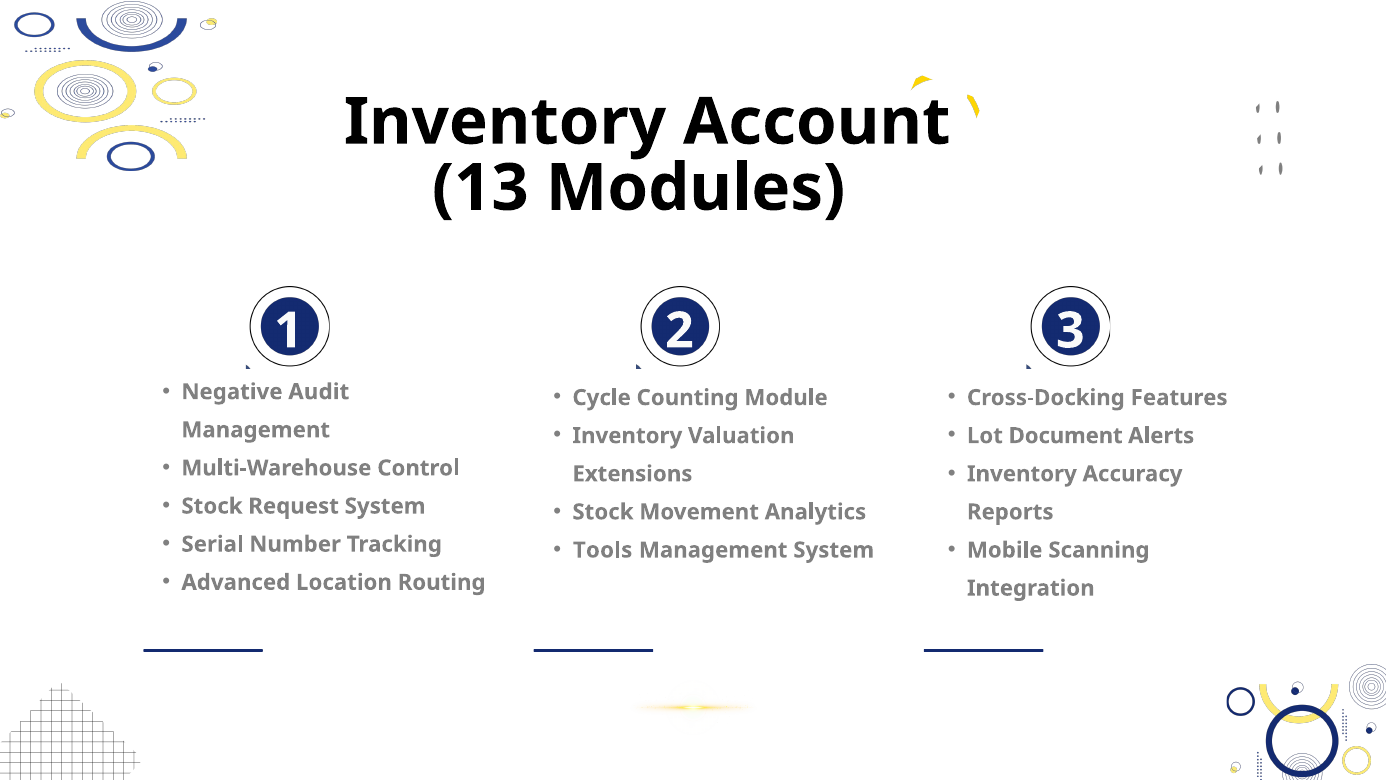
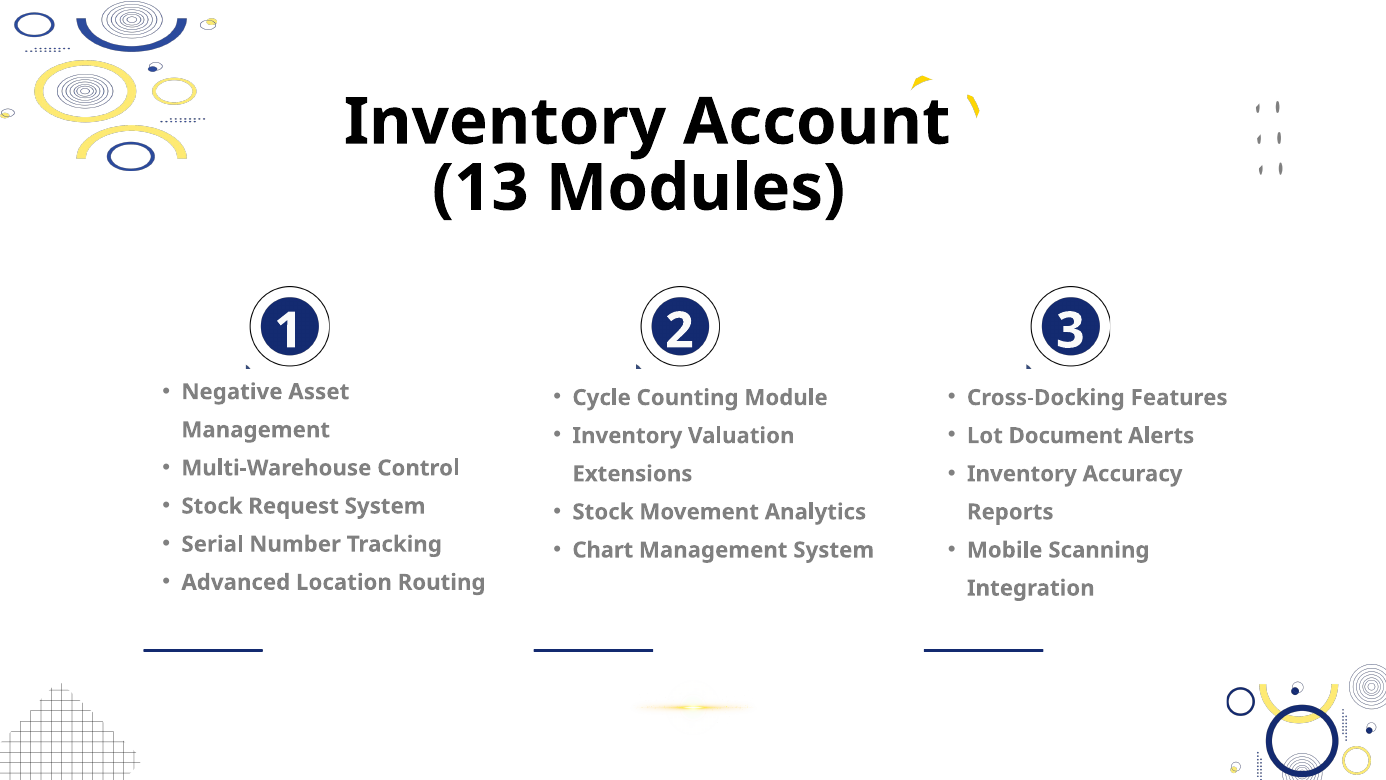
Audit: Audit -> Asset
Tools: Tools -> Chart
